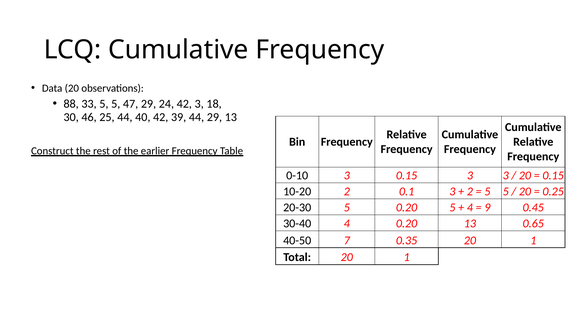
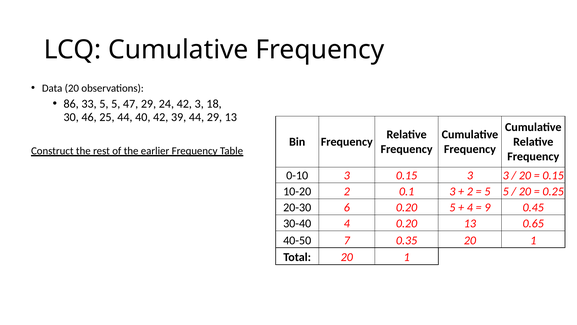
88: 88 -> 86
20-30 5: 5 -> 6
